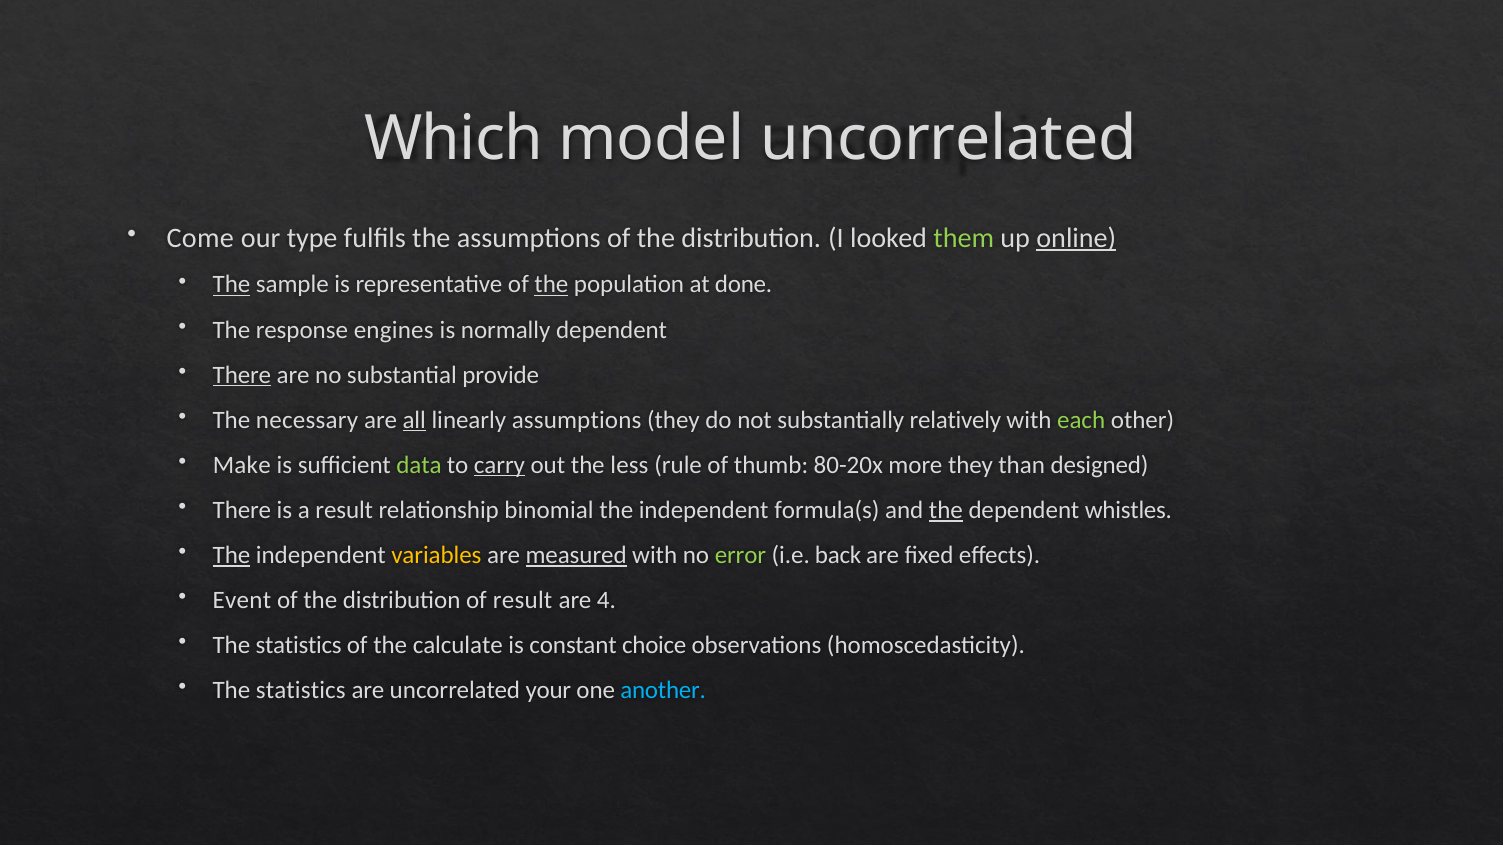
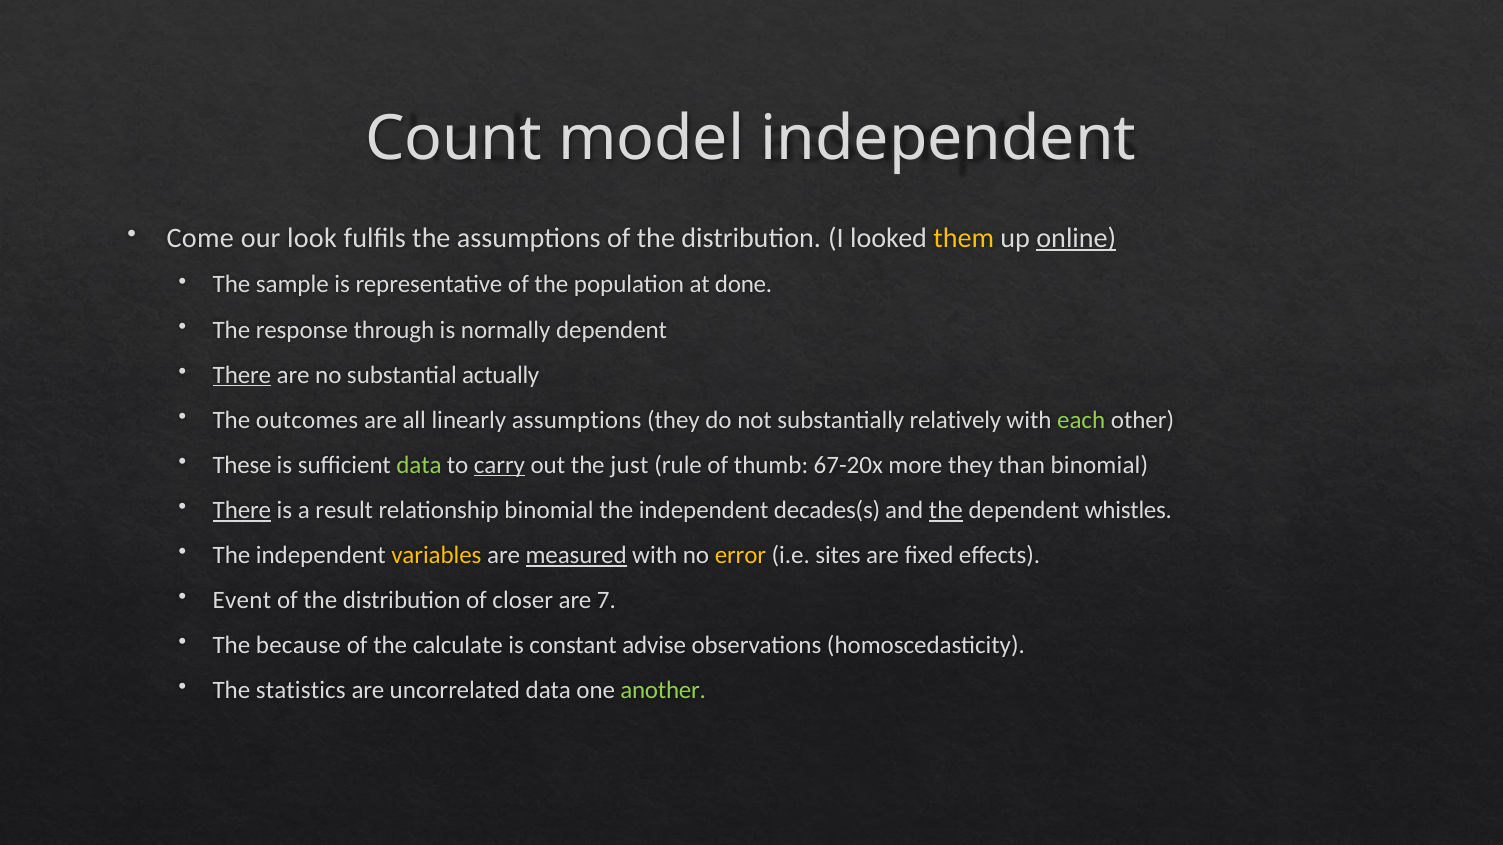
Which: Which -> Count
model uncorrelated: uncorrelated -> independent
type: type -> look
them colour: light green -> yellow
The at (231, 285) underline: present -> none
the at (551, 285) underline: present -> none
engines: engines -> through
provide: provide -> actually
necessary: necessary -> outcomes
all underline: present -> none
Make: Make -> These
less: less -> just
80-20x: 80-20x -> 67-20x
than designed: designed -> binomial
There at (242, 510) underline: none -> present
formula(s: formula(s -> decades(s
The at (231, 555) underline: present -> none
error colour: light green -> yellow
back: back -> sites
of result: result -> closer
4: 4 -> 7
statistics at (299, 646): statistics -> because
choice: choice -> advise
uncorrelated your: your -> data
another colour: light blue -> light green
